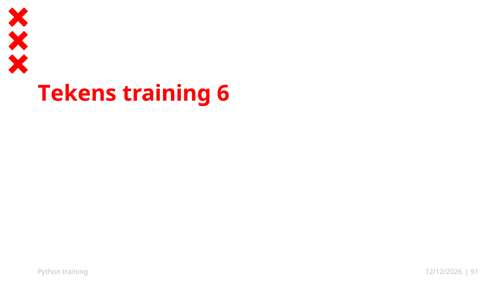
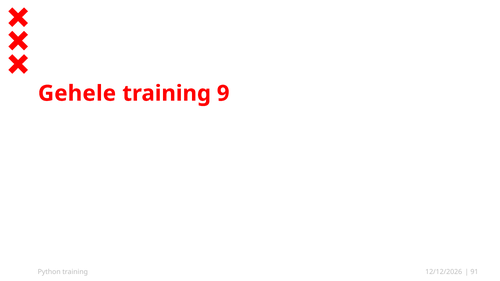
Tekens: Tekens -> Gehele
6: 6 -> 9
